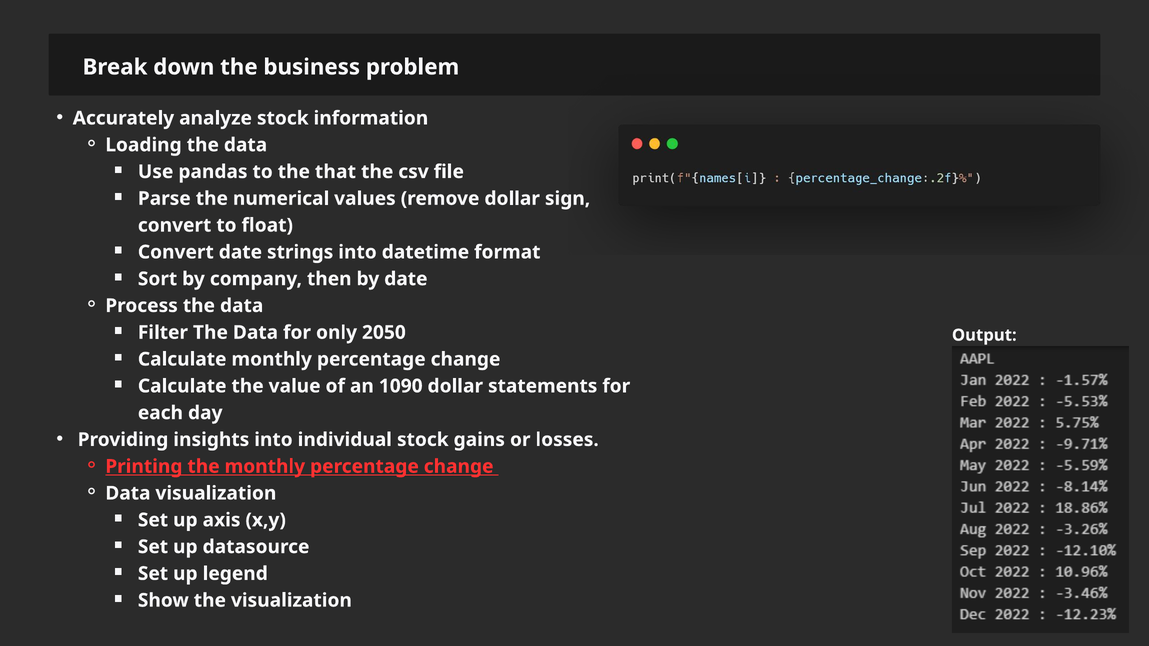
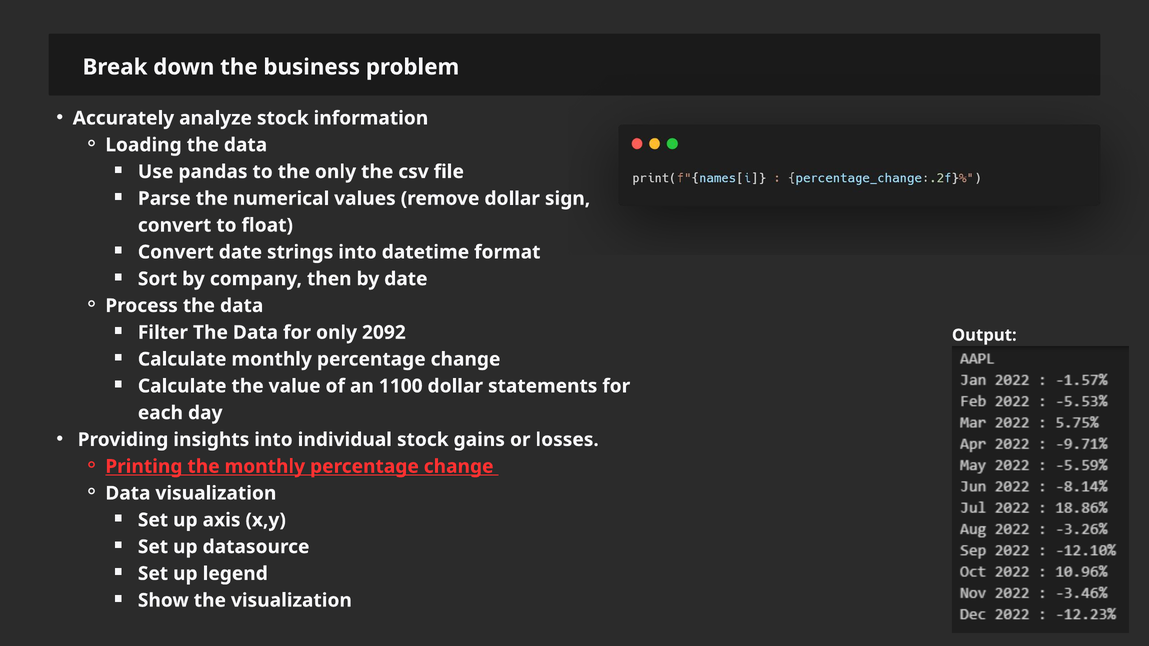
the that: that -> only
2050: 2050 -> 2092
1090: 1090 -> 1100
